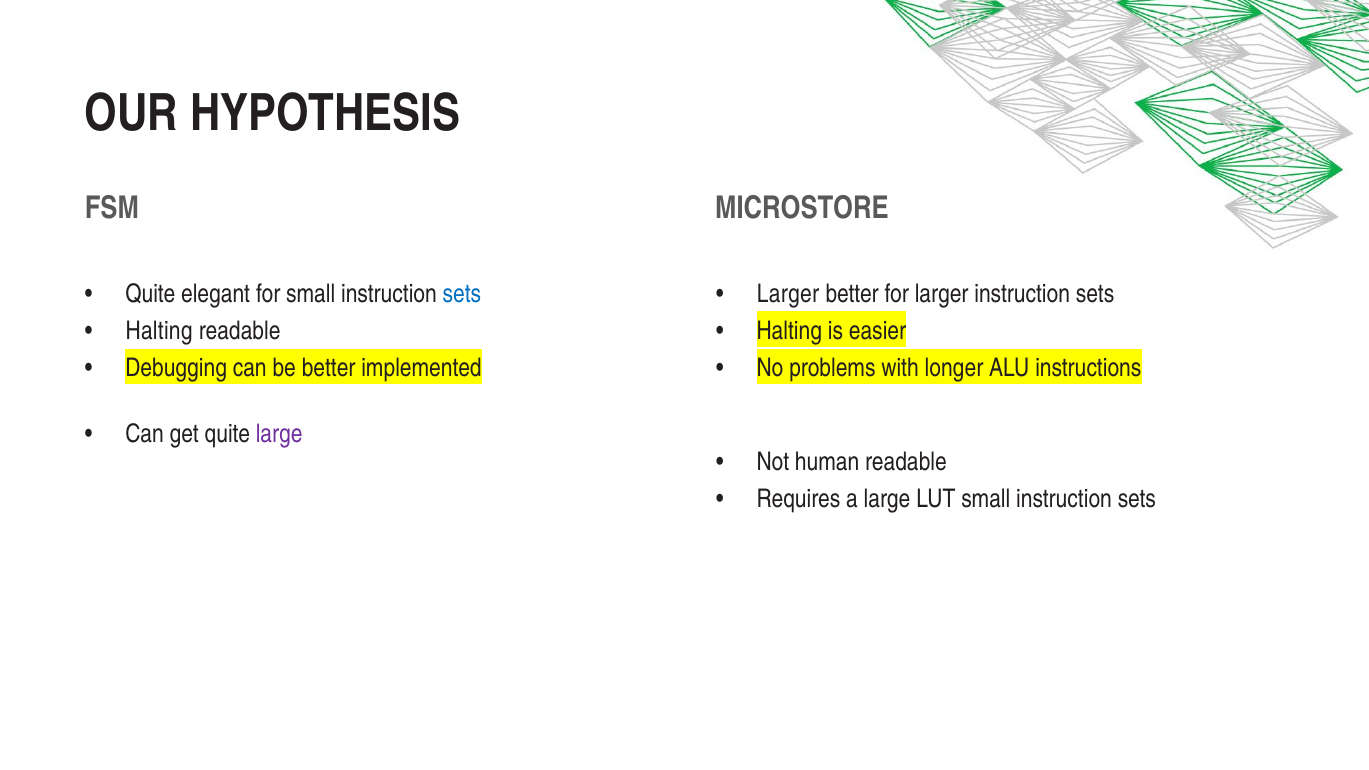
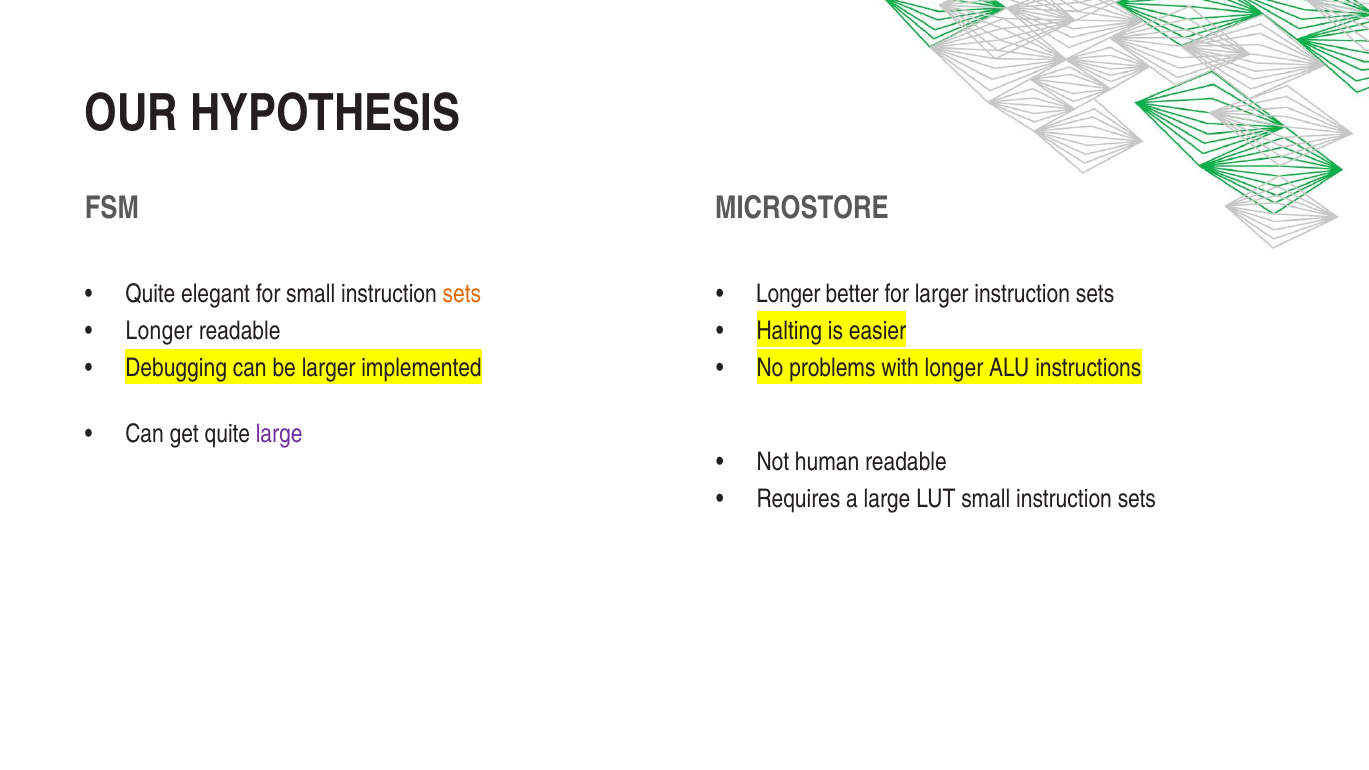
sets at (462, 294) colour: blue -> orange
Larger at (788, 294): Larger -> Longer
Halting at (159, 331): Halting -> Longer
be better: better -> larger
